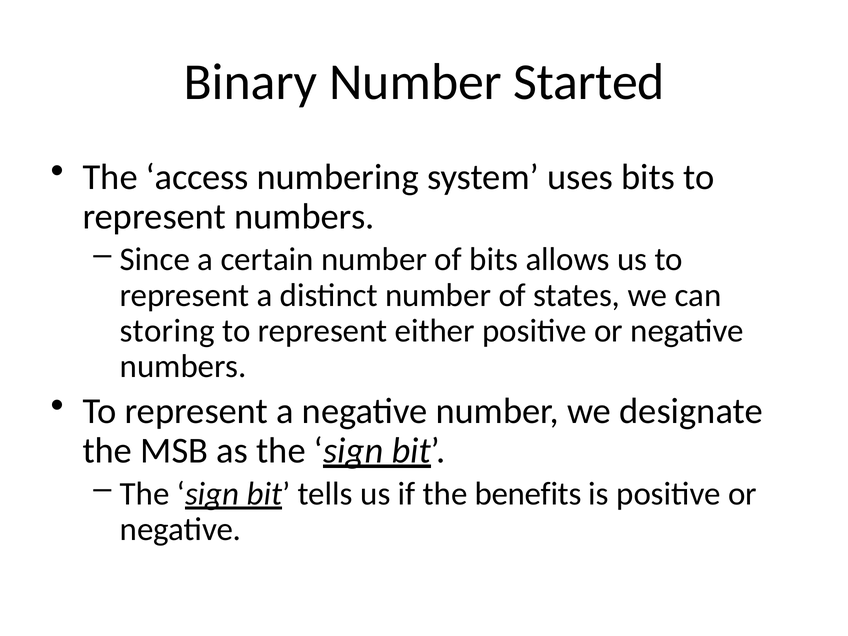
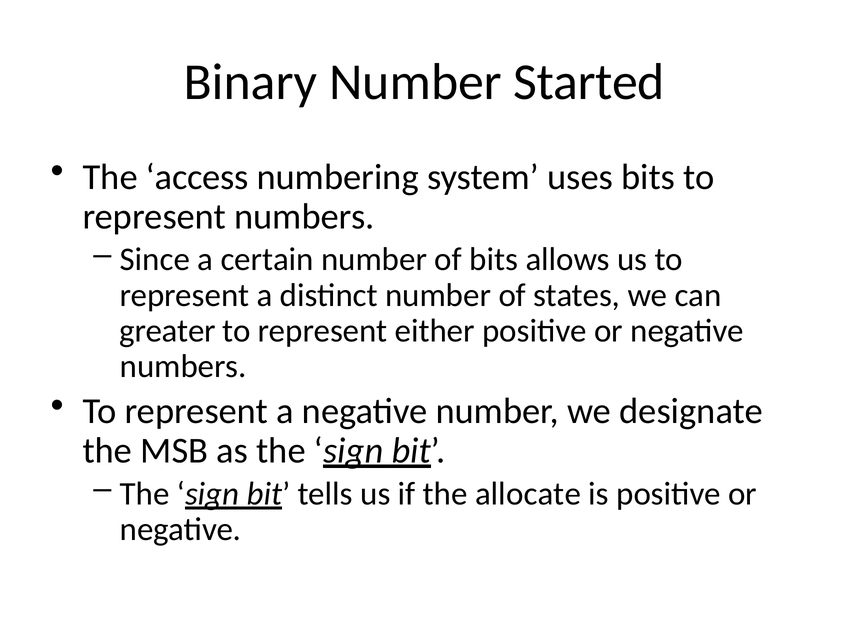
storing: storing -> greater
benefits: benefits -> allocate
